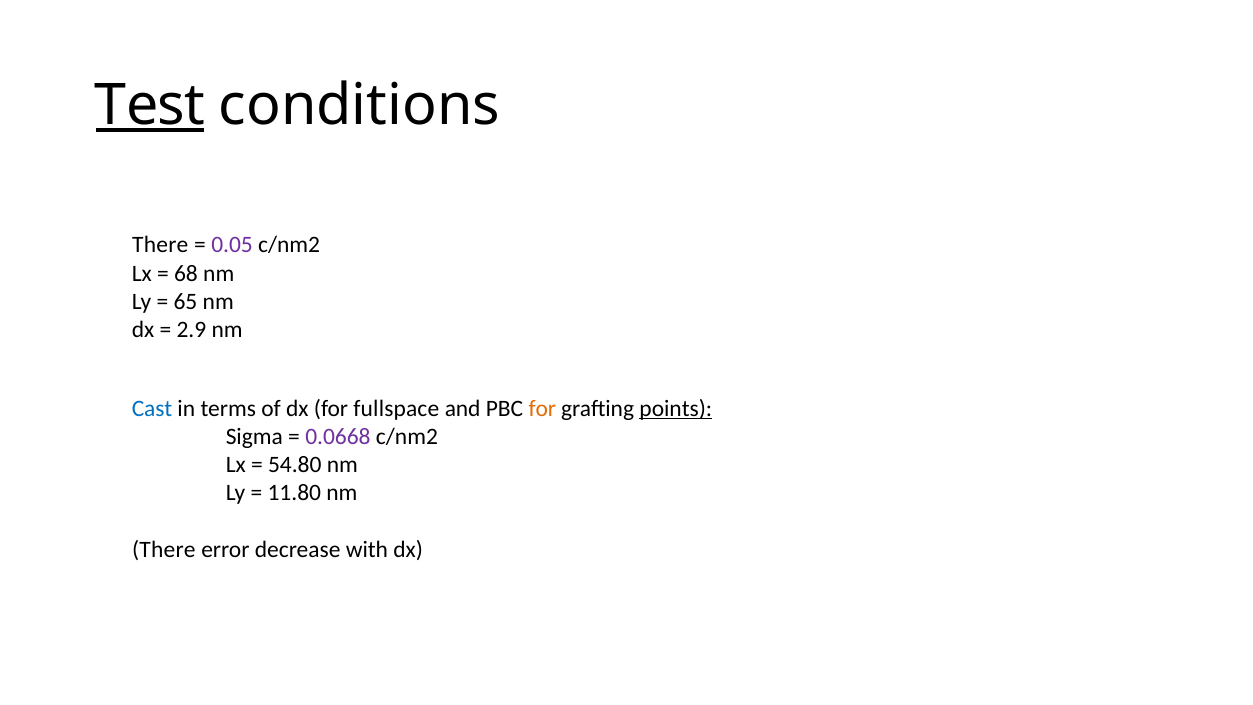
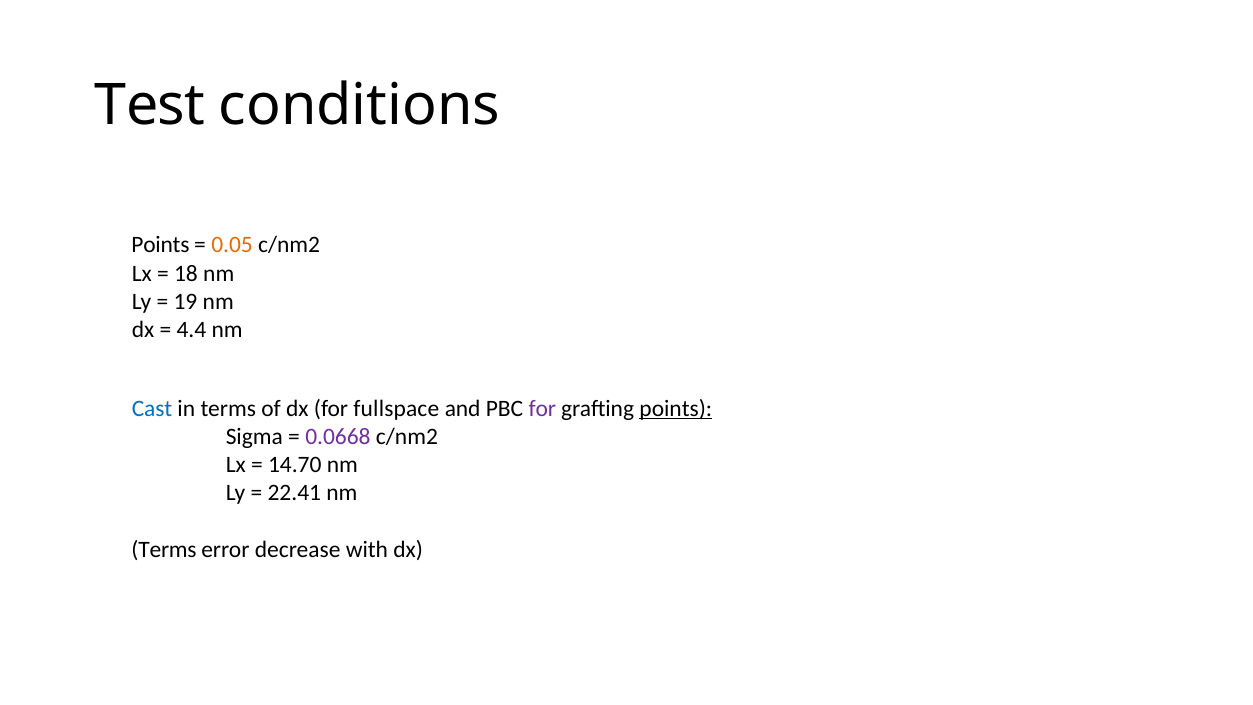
Test underline: present -> none
There at (160, 245): There -> Points
0.05 colour: purple -> orange
68: 68 -> 18
65: 65 -> 19
2.9: 2.9 -> 4.4
for at (542, 408) colour: orange -> purple
54.80: 54.80 -> 14.70
11.80: 11.80 -> 22.41
There at (164, 549): There -> Terms
